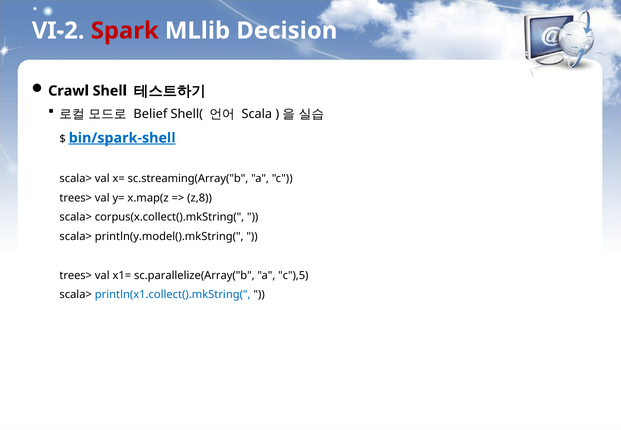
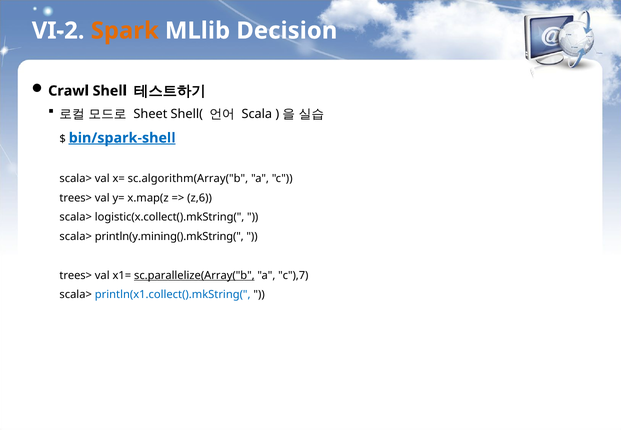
Spark colour: red -> orange
Belief: Belief -> Sheet
sc.streaming(Array("b: sc.streaming(Array("b -> sc.algorithm(Array("b
z,8: z,8 -> z,6
corpus(x.collect().mkString(: corpus(x.collect().mkString( -> logistic(x.collect().mkString(
println(y.model().mkString(: println(y.model().mkString( -> println(y.mining().mkString(
sc.parallelize(Array("b underline: none -> present
c"),5: c"),5 -> c"),7
